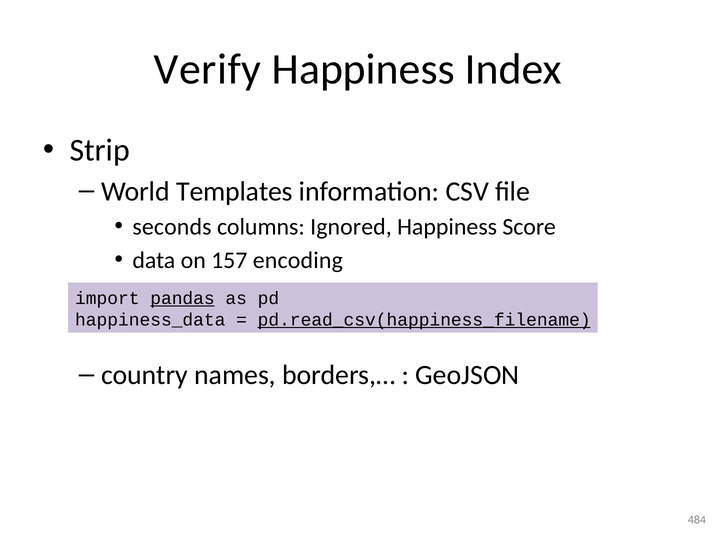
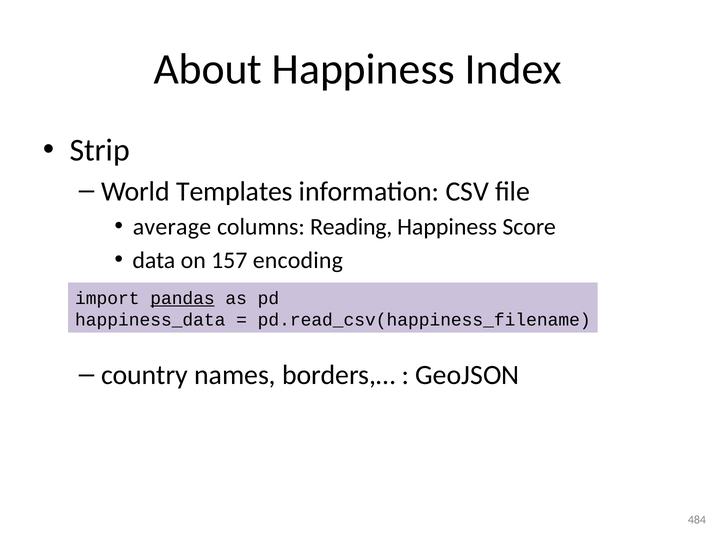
Verify: Verify -> About
seconds: seconds -> average
Ignored: Ignored -> Reading
pd.read_csv(happiness_filename underline: present -> none
